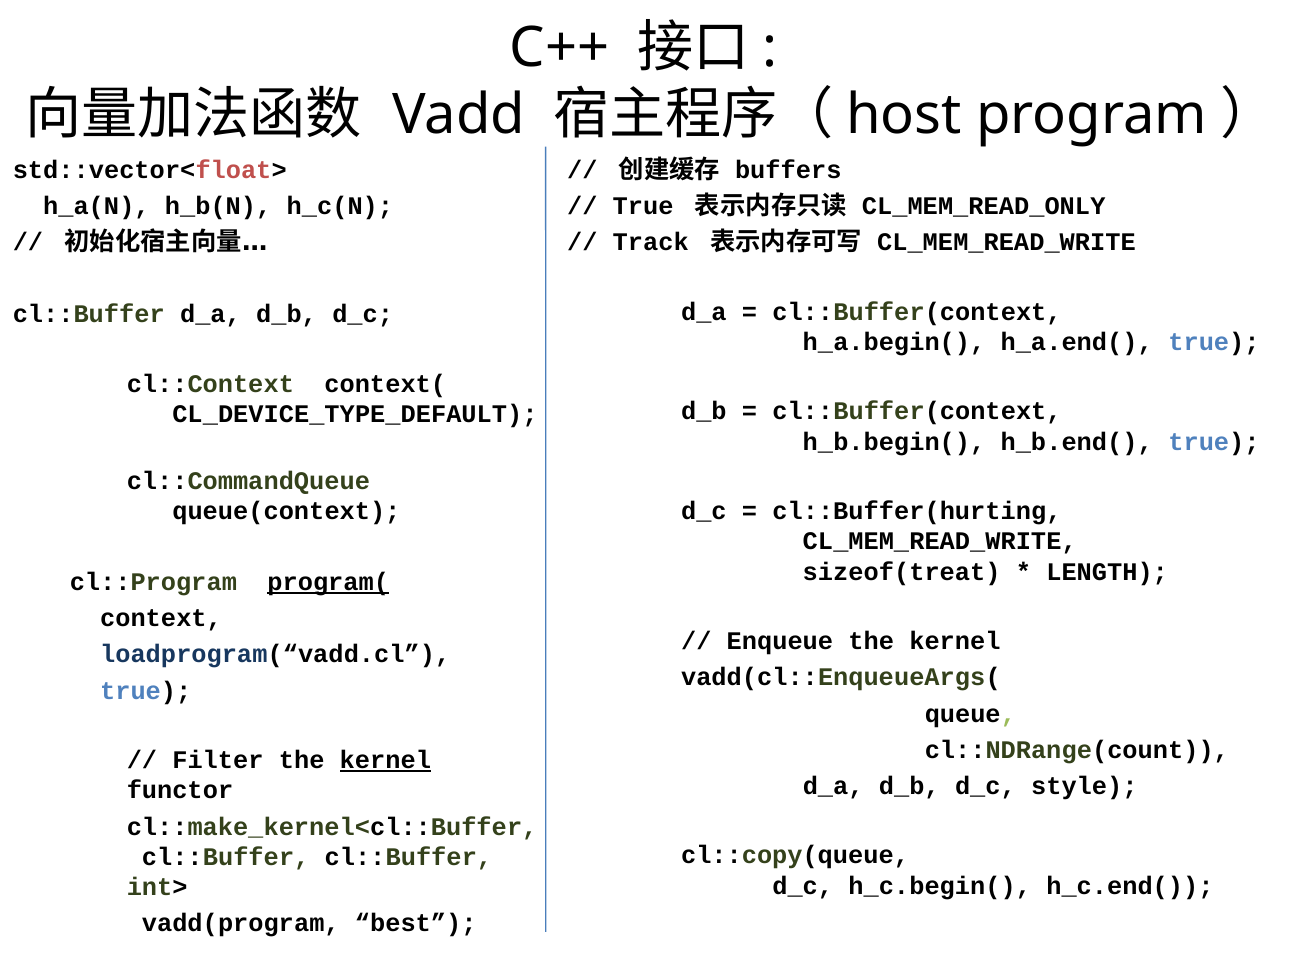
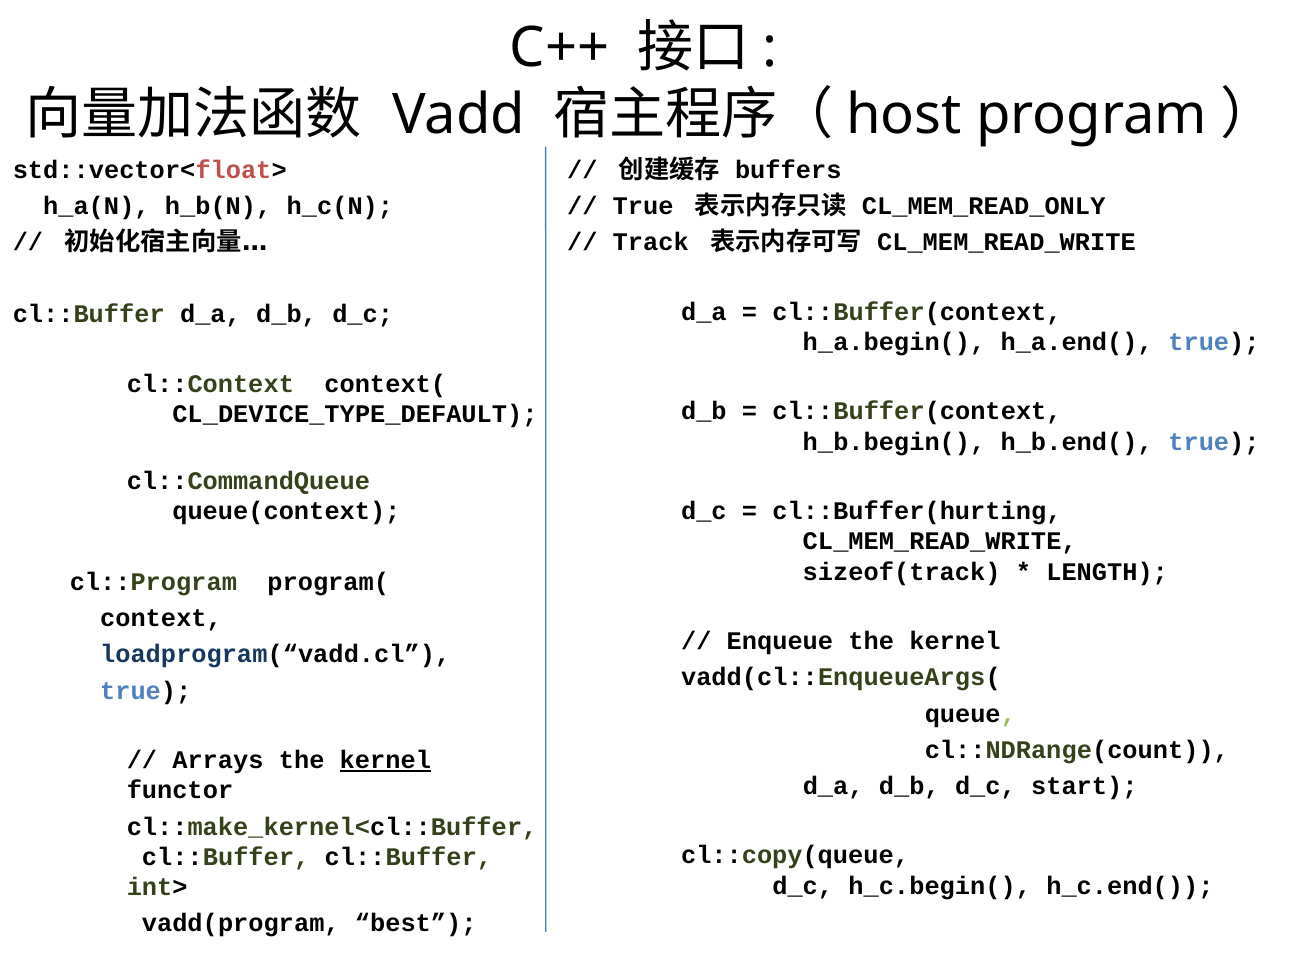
sizeof(treat: sizeof(treat -> sizeof(track
program( underline: present -> none
Filter: Filter -> Arrays
style: style -> start
